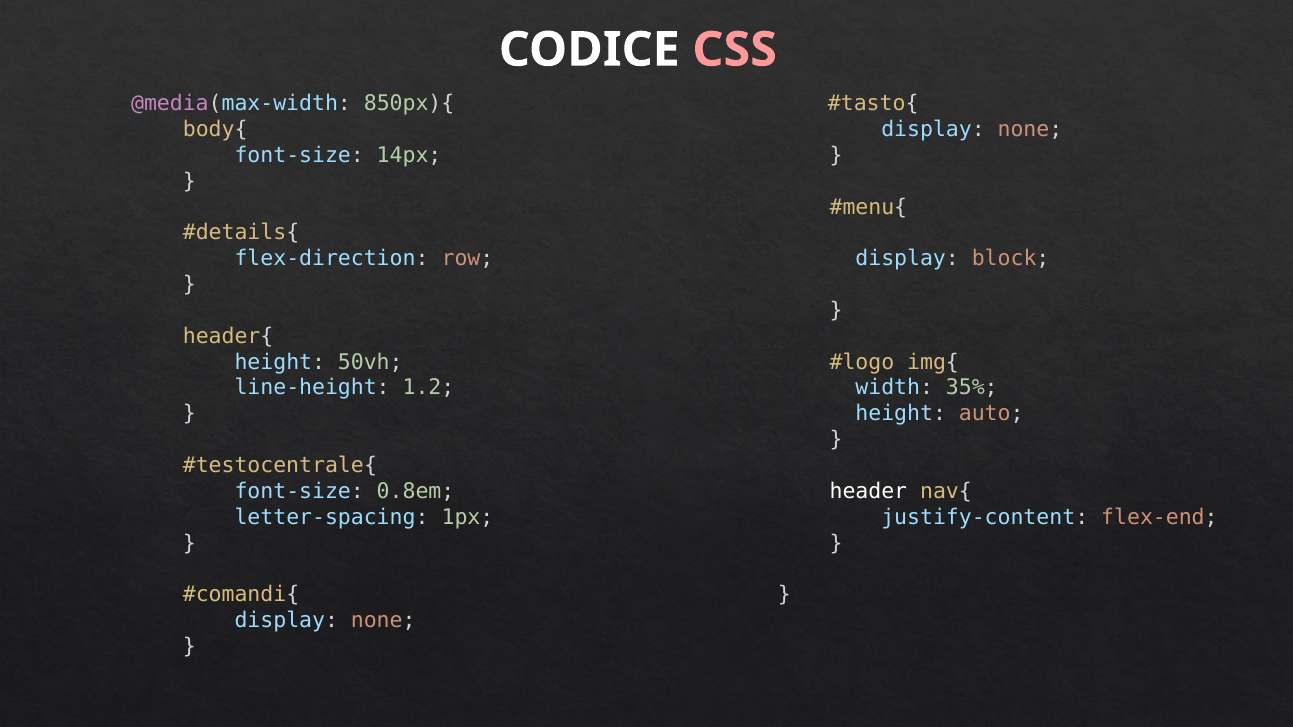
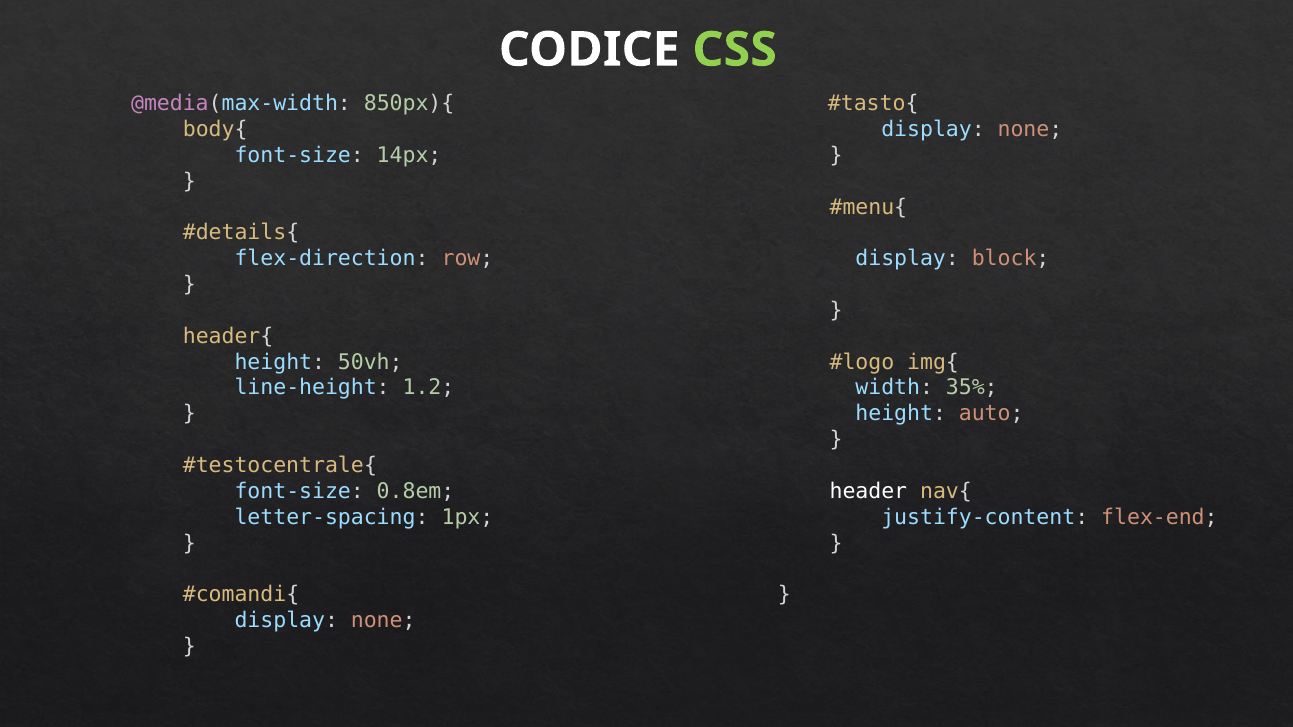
CSS colour: pink -> light green
